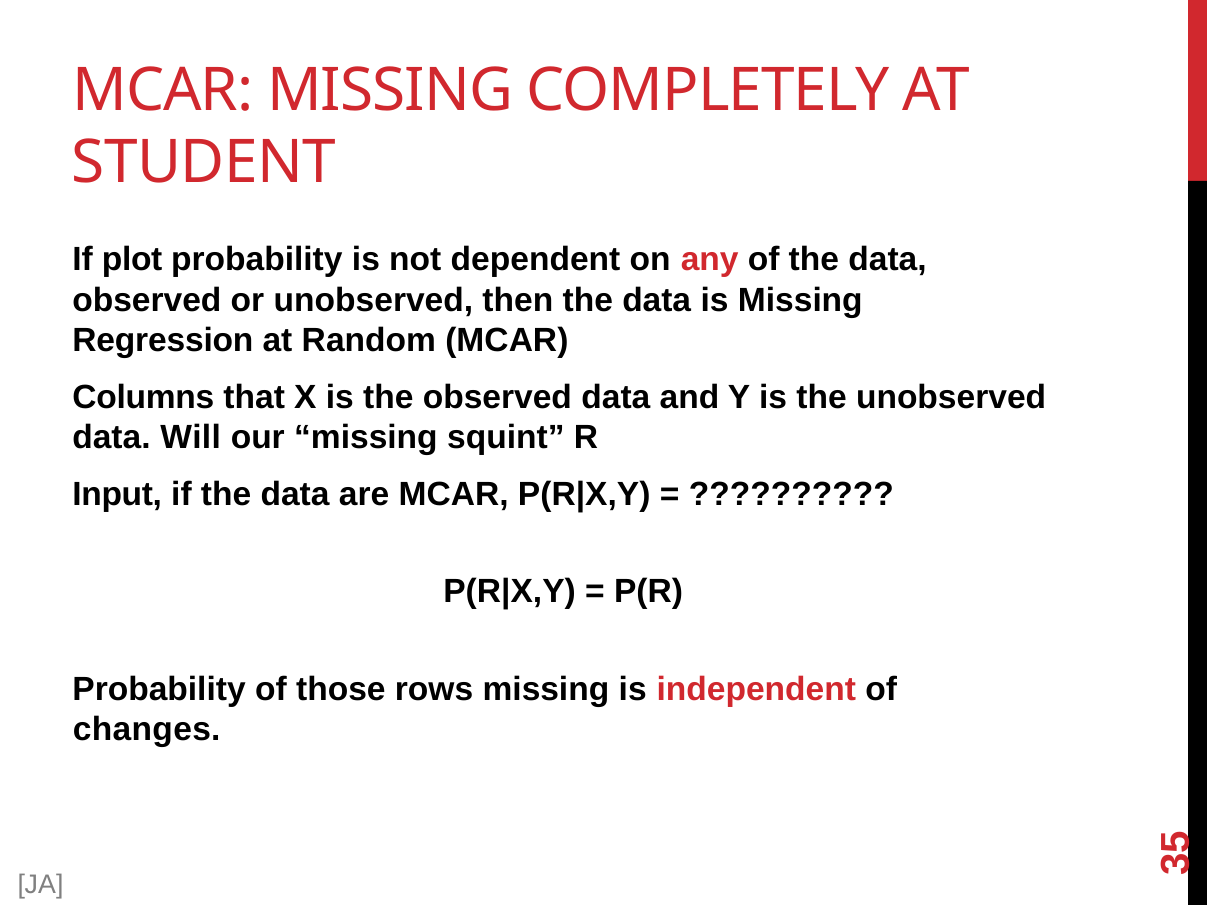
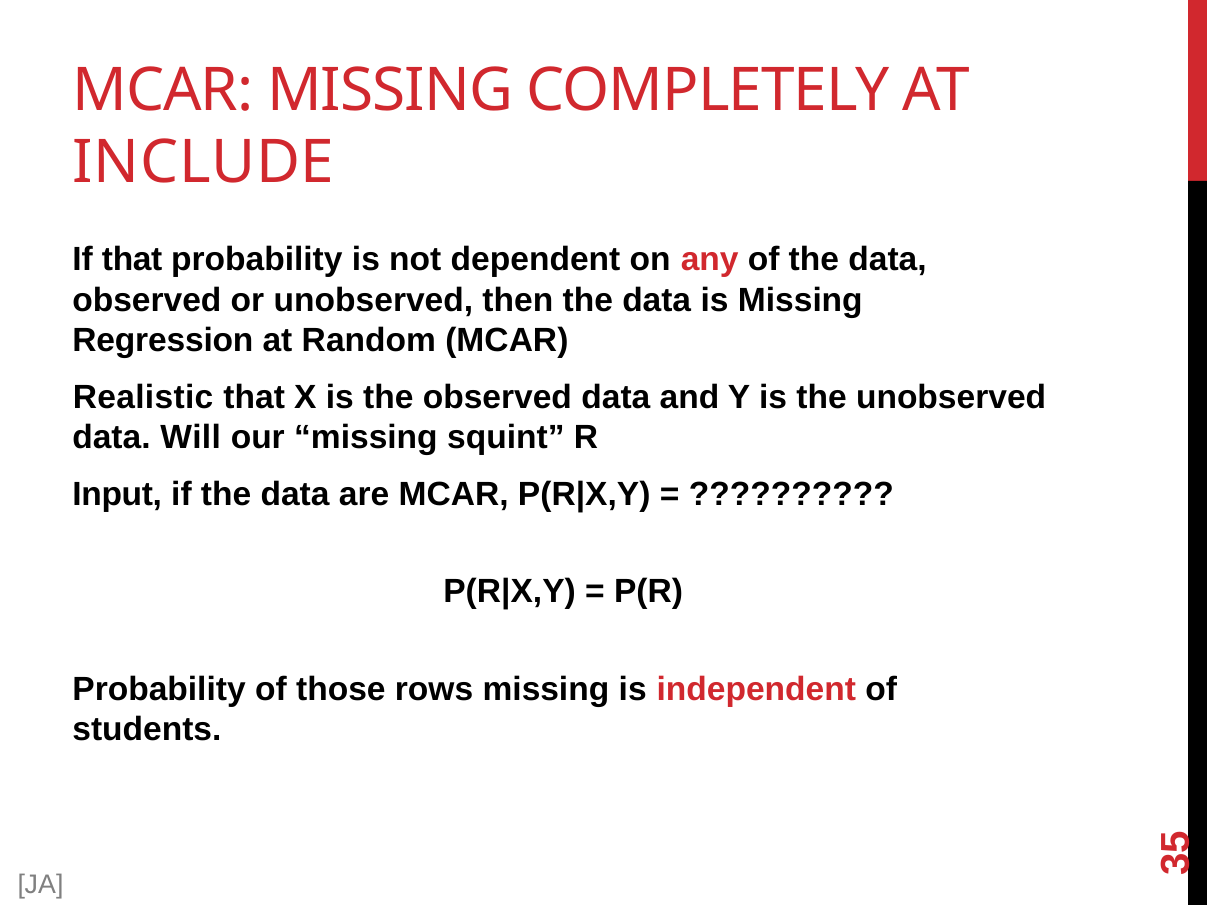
STUDENT: STUDENT -> INCLUDE
If plot: plot -> that
Columns: Columns -> Realistic
changes: changes -> students
